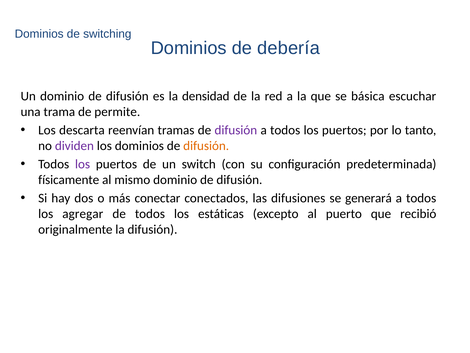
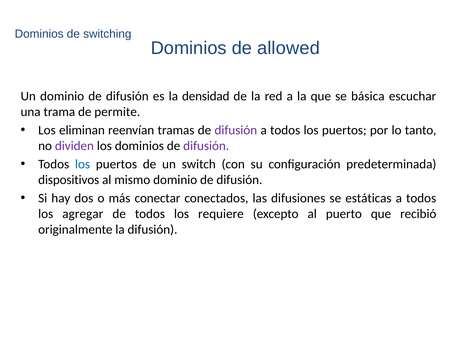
debería: debería -> allowed
descarta: descarta -> eliminan
difusión at (206, 146) colour: orange -> purple
los at (83, 164) colour: purple -> blue
físicamente: físicamente -> dispositivos
generará: generará -> estáticas
estáticas: estáticas -> requiere
